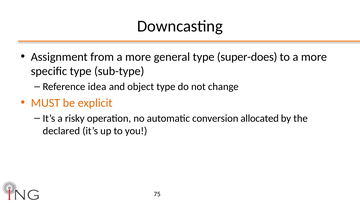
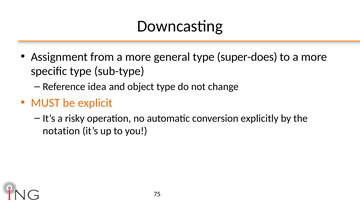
allocated: allocated -> explicitly
declared: declared -> notation
